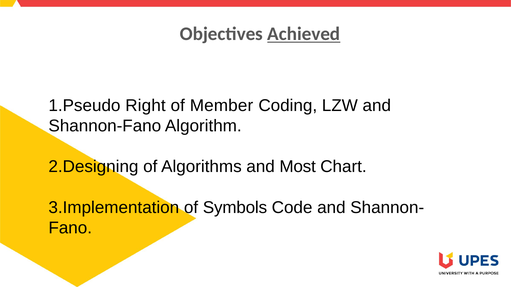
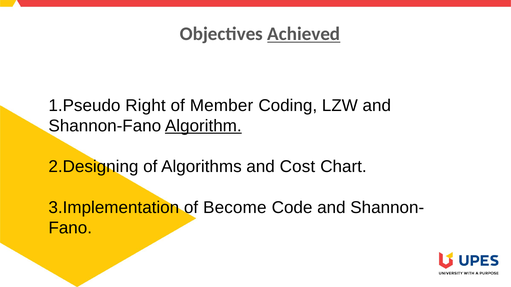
Algorithm underline: none -> present
Most: Most -> Cost
Symbols: Symbols -> Become
